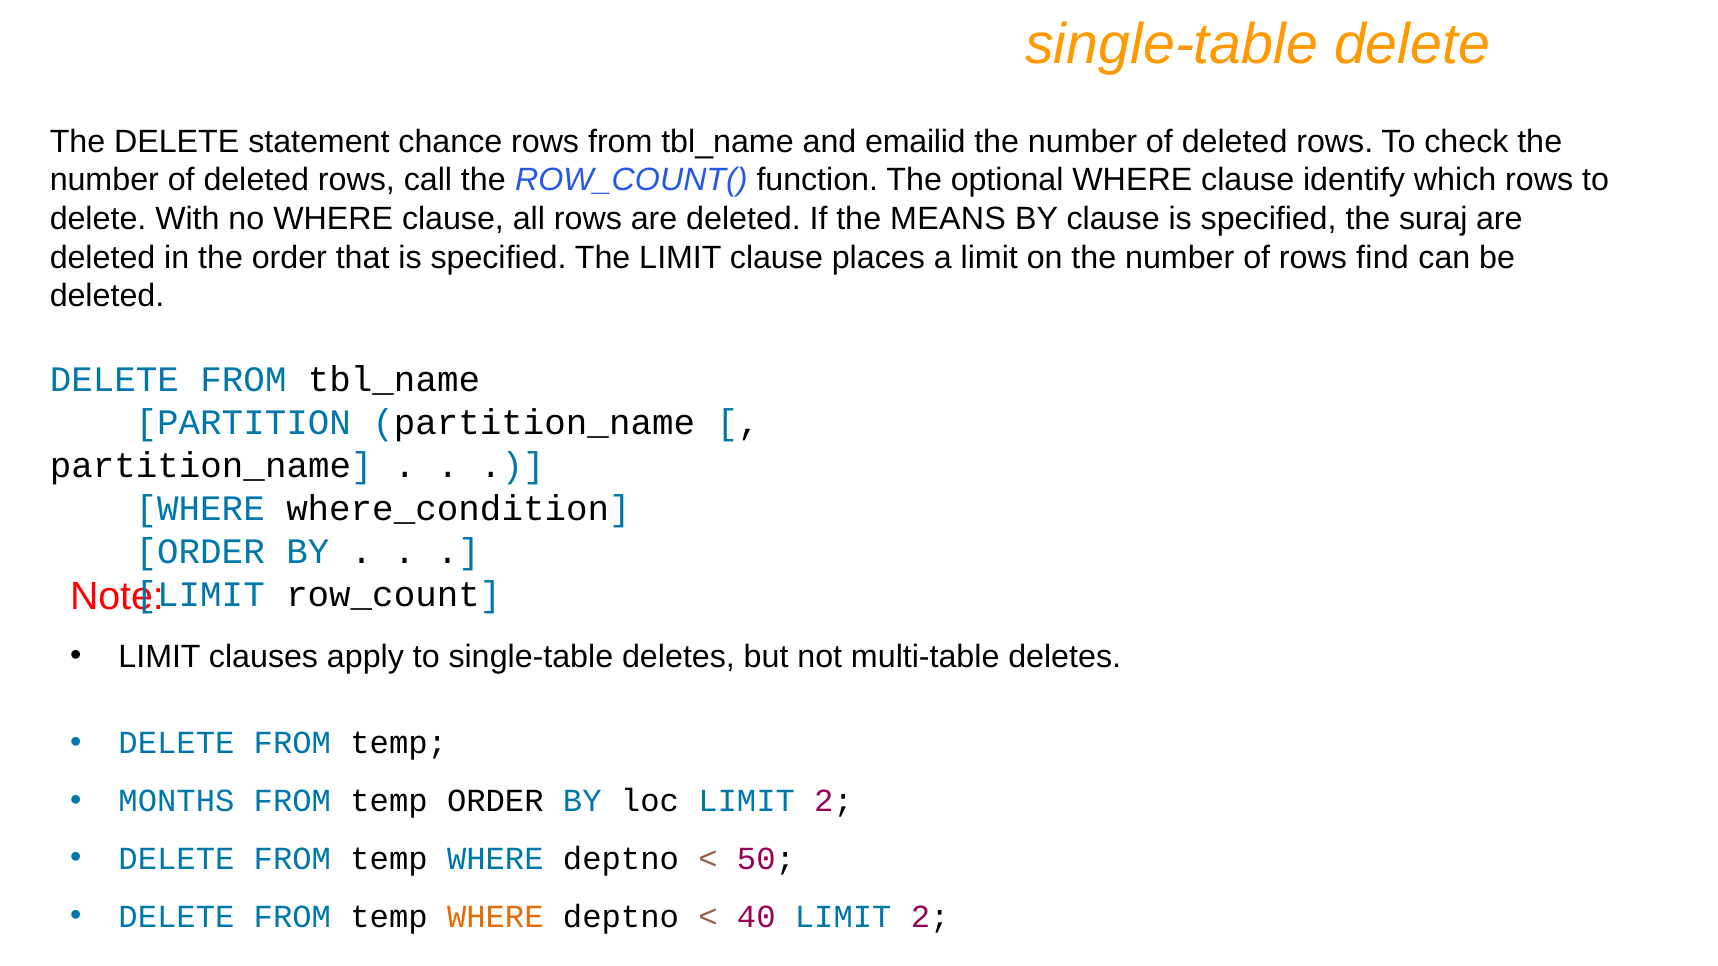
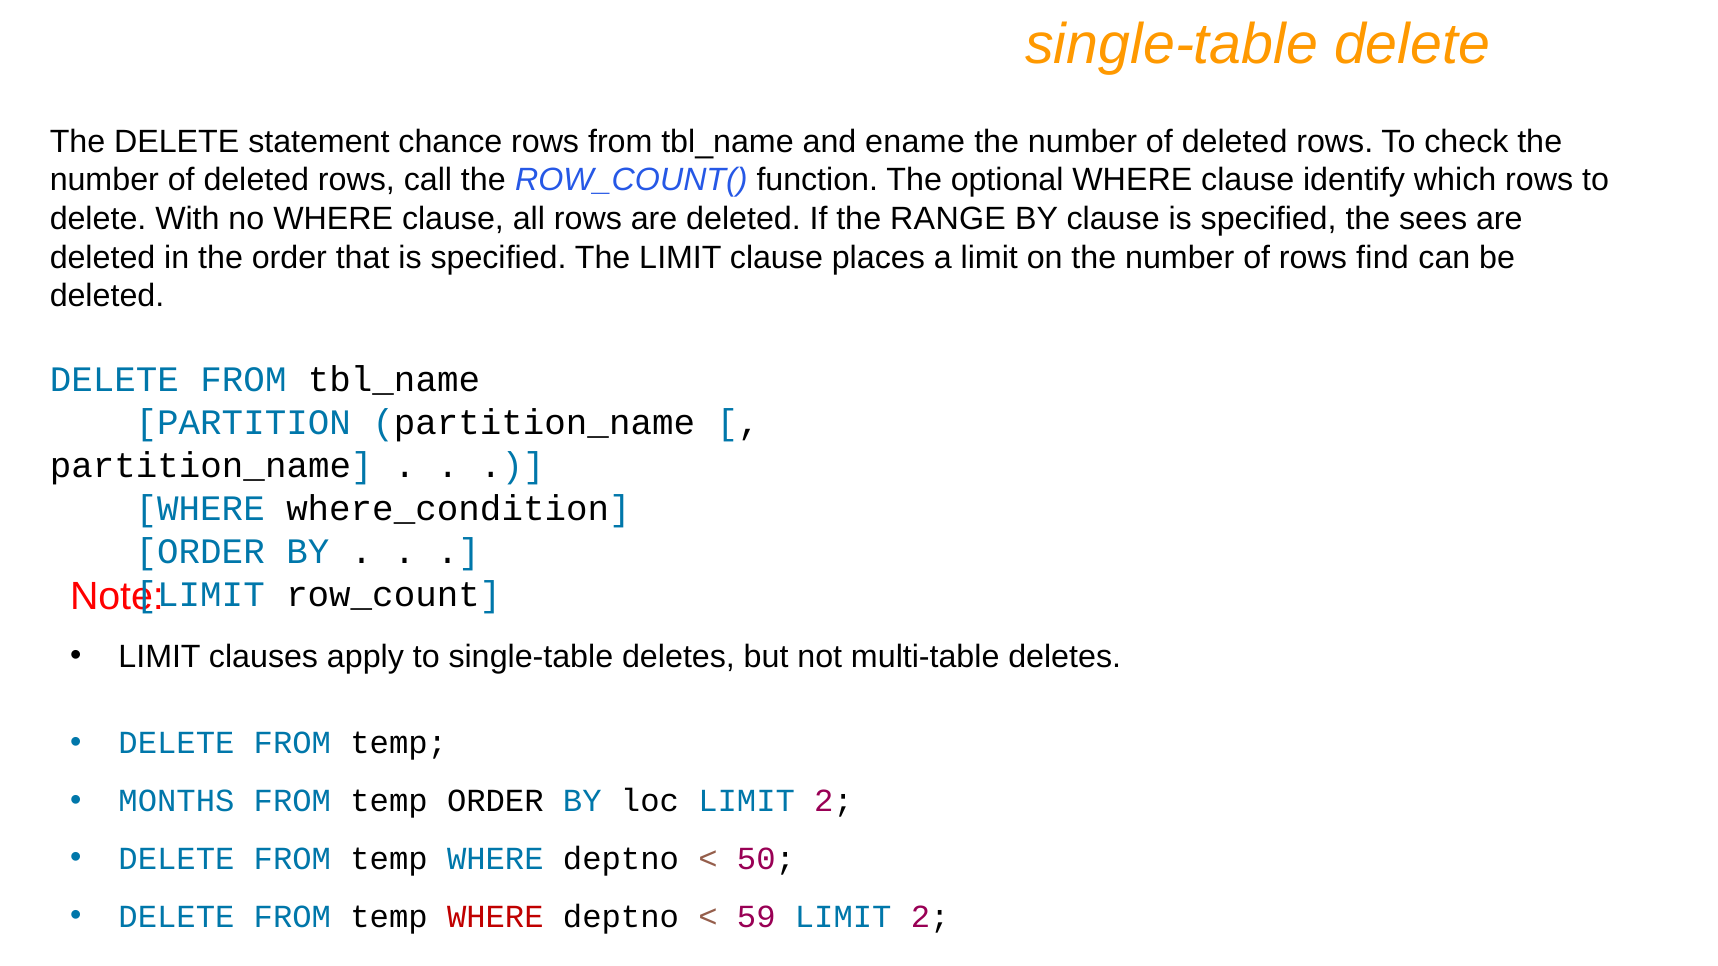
emailid: emailid -> ename
MEANS: MEANS -> RANGE
suraj: suraj -> sees
WHERE at (495, 917) colour: orange -> red
40: 40 -> 59
